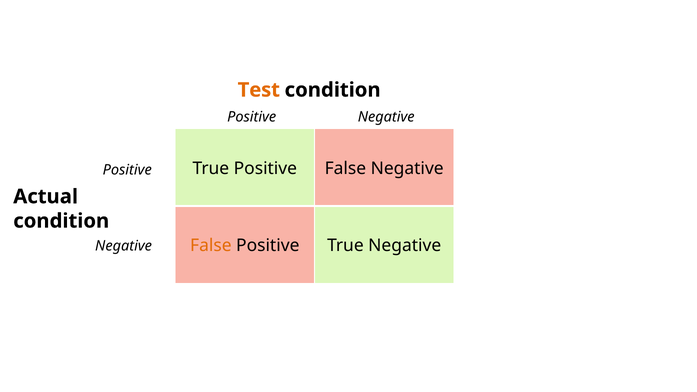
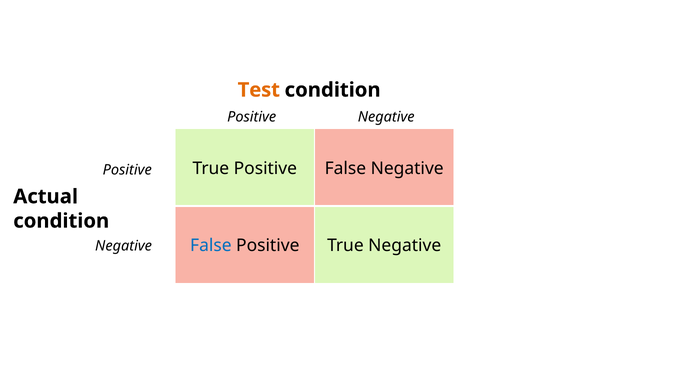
False at (211, 246) colour: orange -> blue
